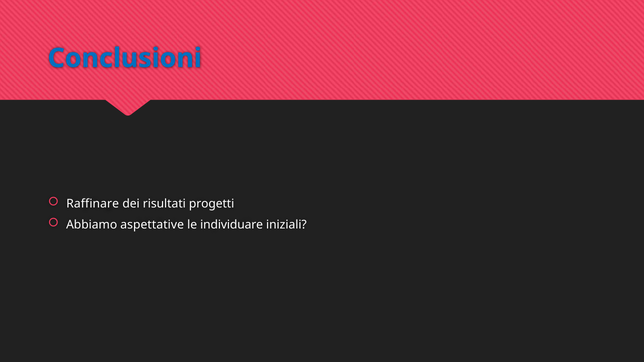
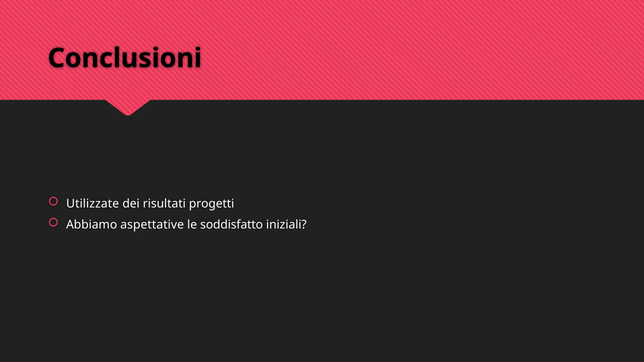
Conclusioni colour: blue -> black
Raffinare: Raffinare -> Utilizzate
individuare: individuare -> soddisfatto
